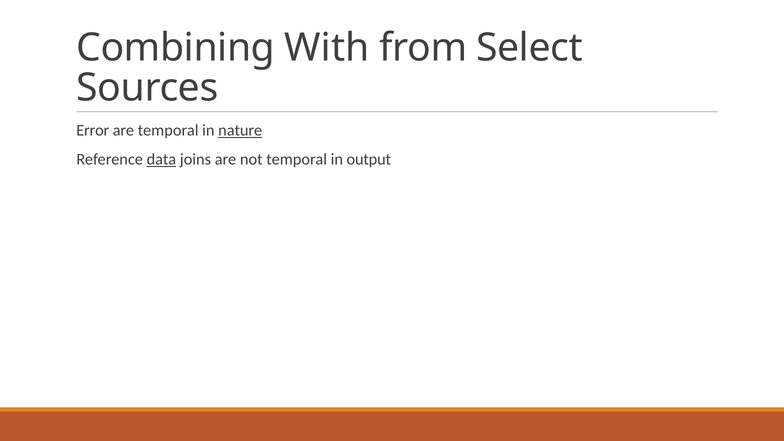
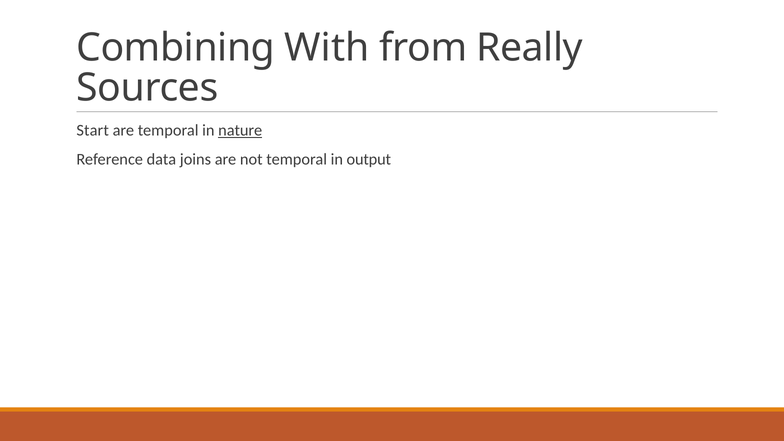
Select: Select -> Really
Error: Error -> Start
data underline: present -> none
